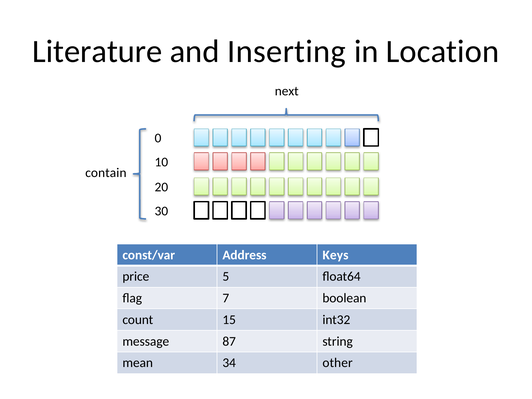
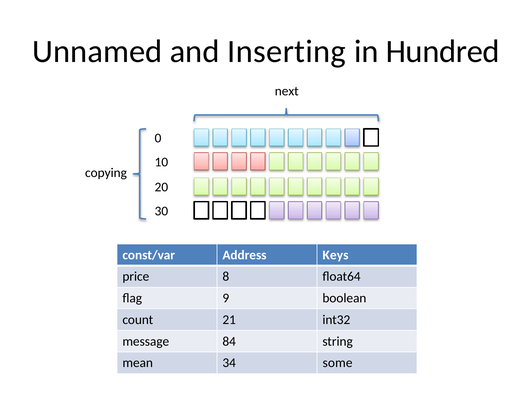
Literature: Literature -> Unnamed
Location: Location -> Hundred
contain: contain -> copying
5: 5 -> 8
7: 7 -> 9
15: 15 -> 21
87: 87 -> 84
other: other -> some
